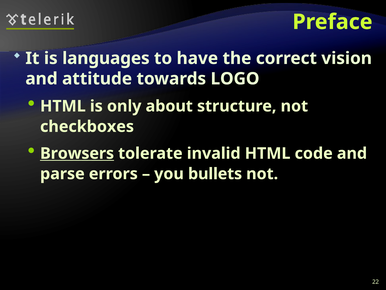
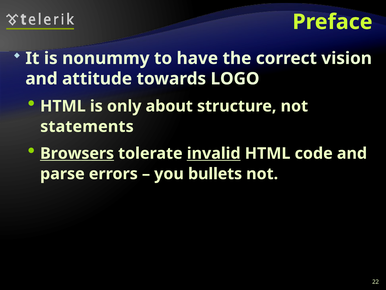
languages: languages -> nonummy
checkboxes: checkboxes -> statements
invalid underline: none -> present
